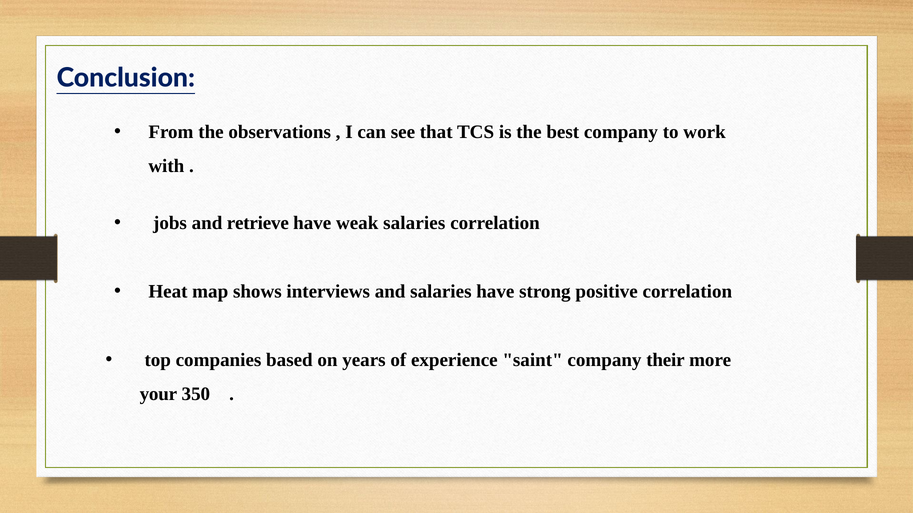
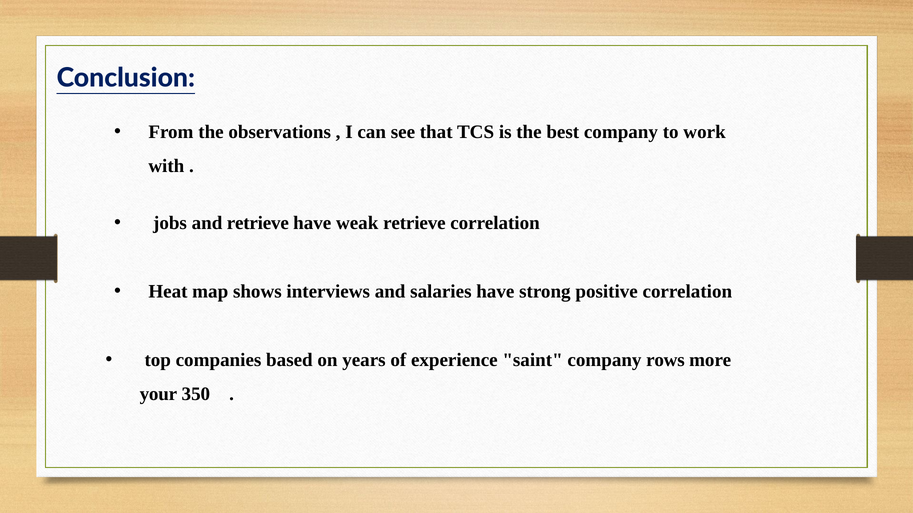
weak salaries: salaries -> retrieve
their: their -> rows
